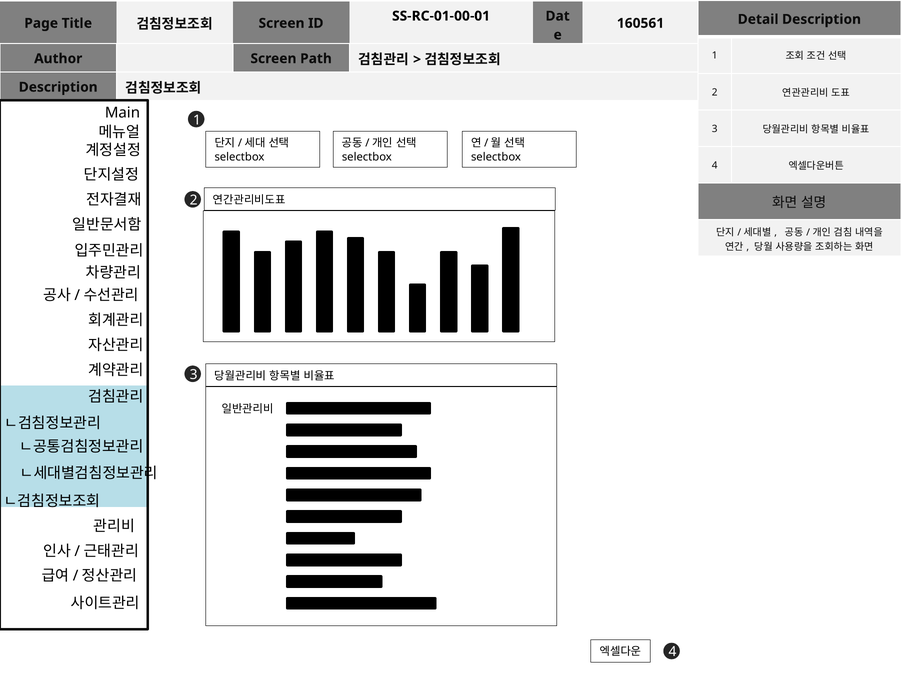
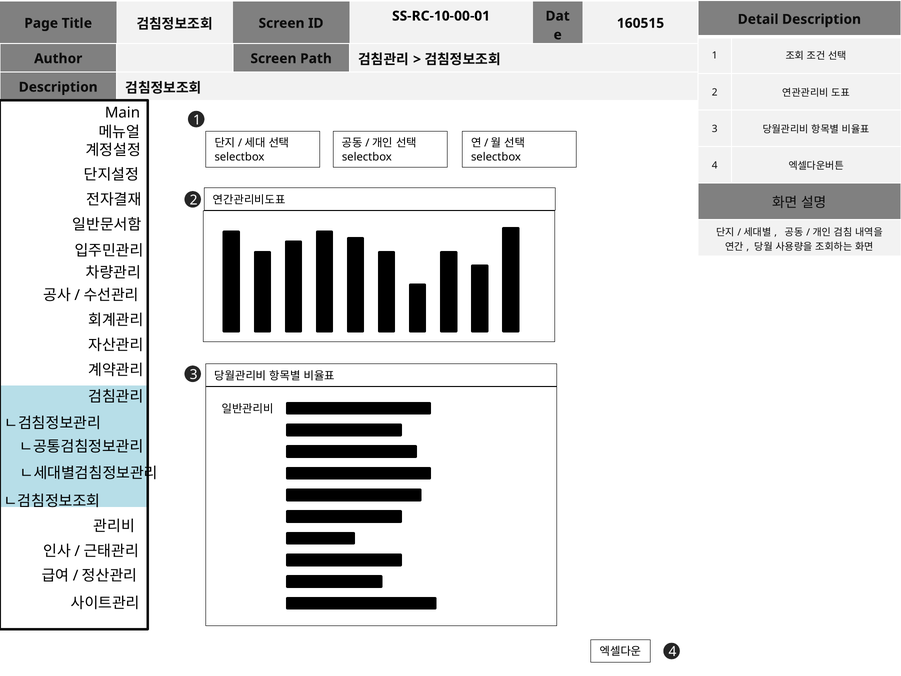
SS-RC-01-00-01: SS-RC-01-00-01 -> SS-RC-10-00-01
160561: 160561 -> 160515
